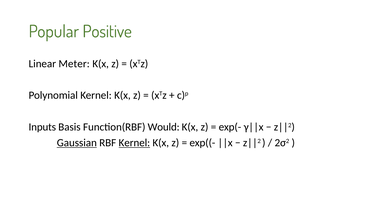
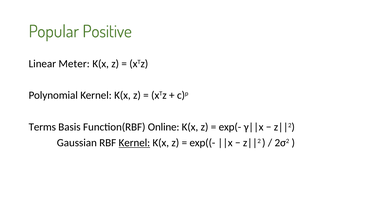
Inputs: Inputs -> Terms
Would: Would -> Online
Gaussian underline: present -> none
